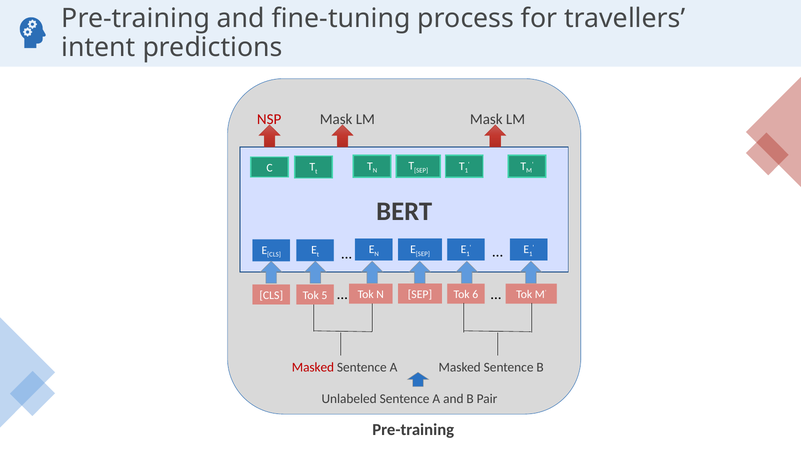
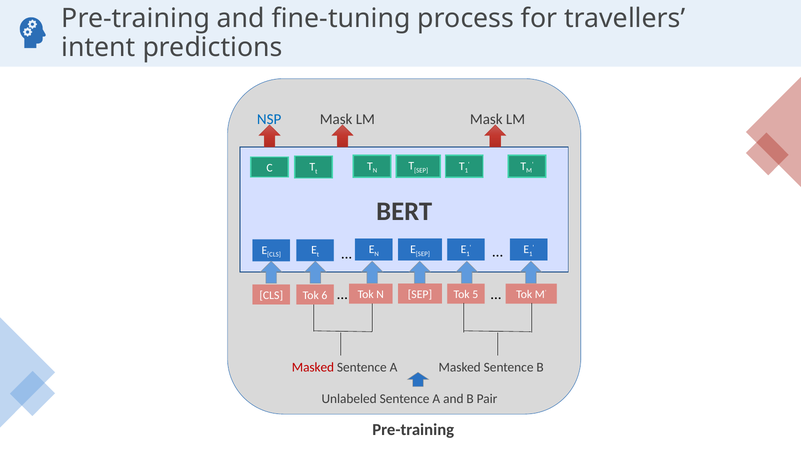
NSP colour: red -> blue
5: 5 -> 6
6: 6 -> 5
